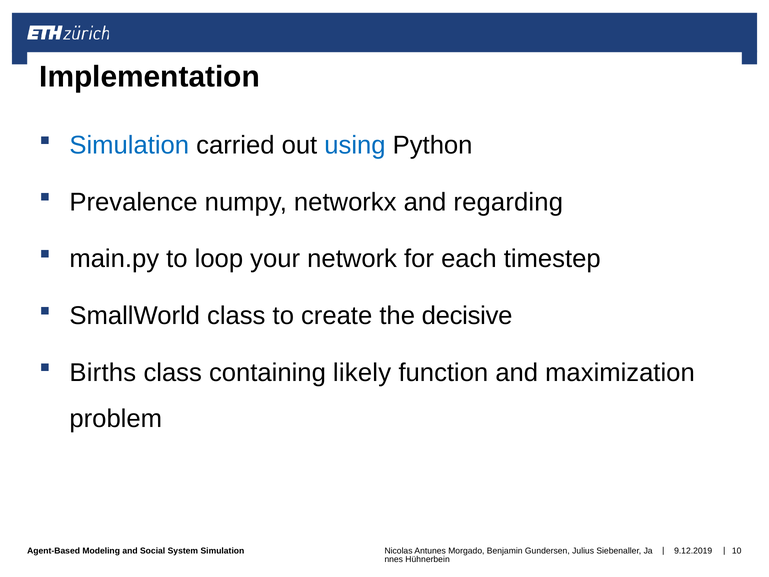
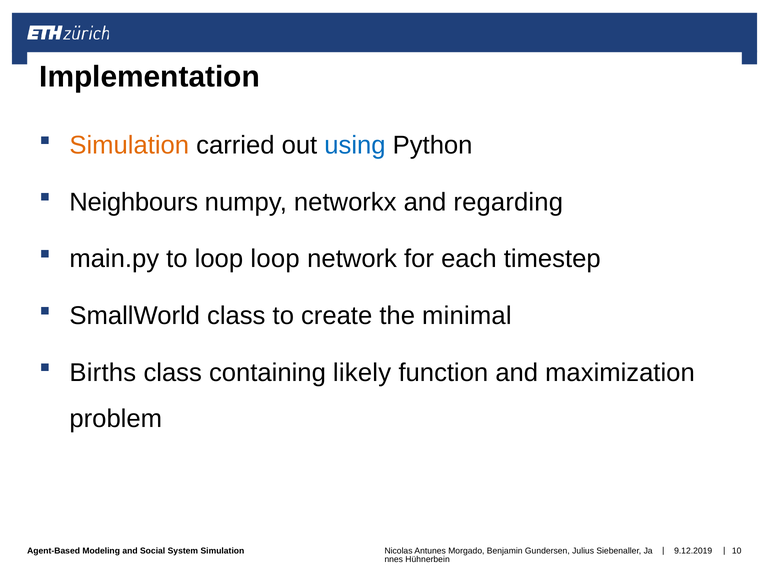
Simulation at (129, 145) colour: blue -> orange
Prevalence: Prevalence -> Neighbours
loop your: your -> loop
decisive: decisive -> minimal
